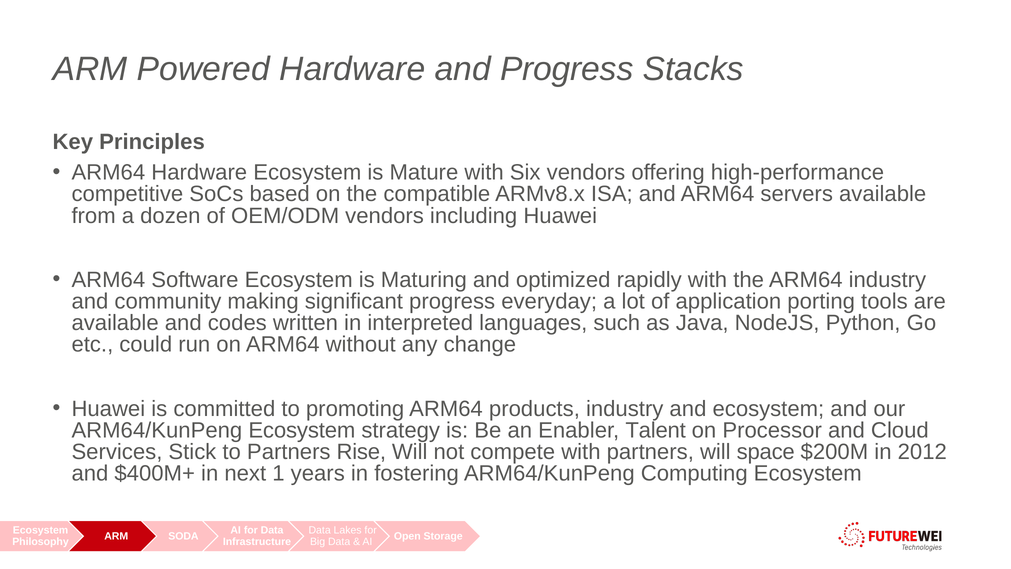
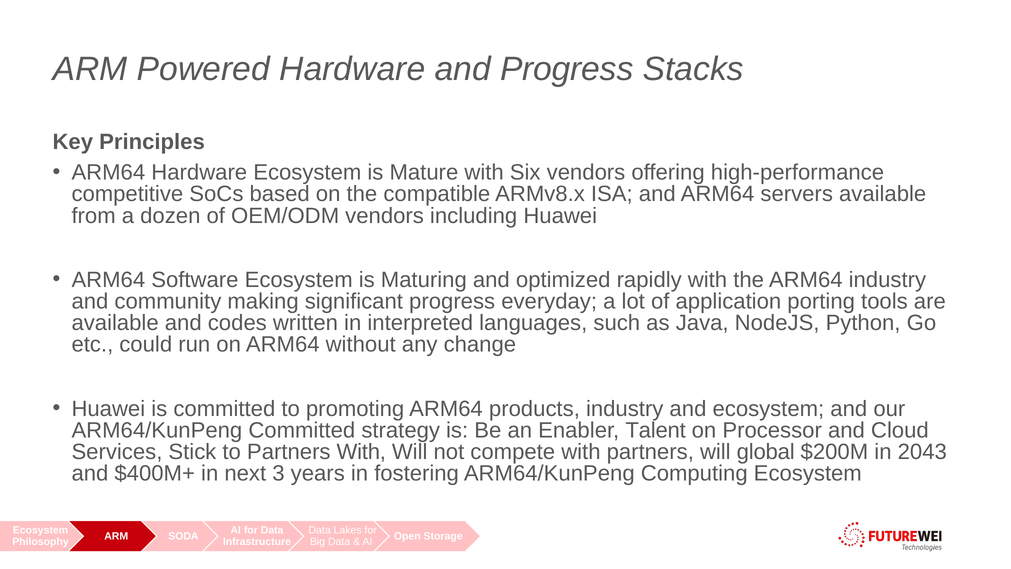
ARM64/KunPeng Ecosystem: Ecosystem -> Committed
Partners Rise: Rise -> With
space: space -> global
2012: 2012 -> 2043
1: 1 -> 3
